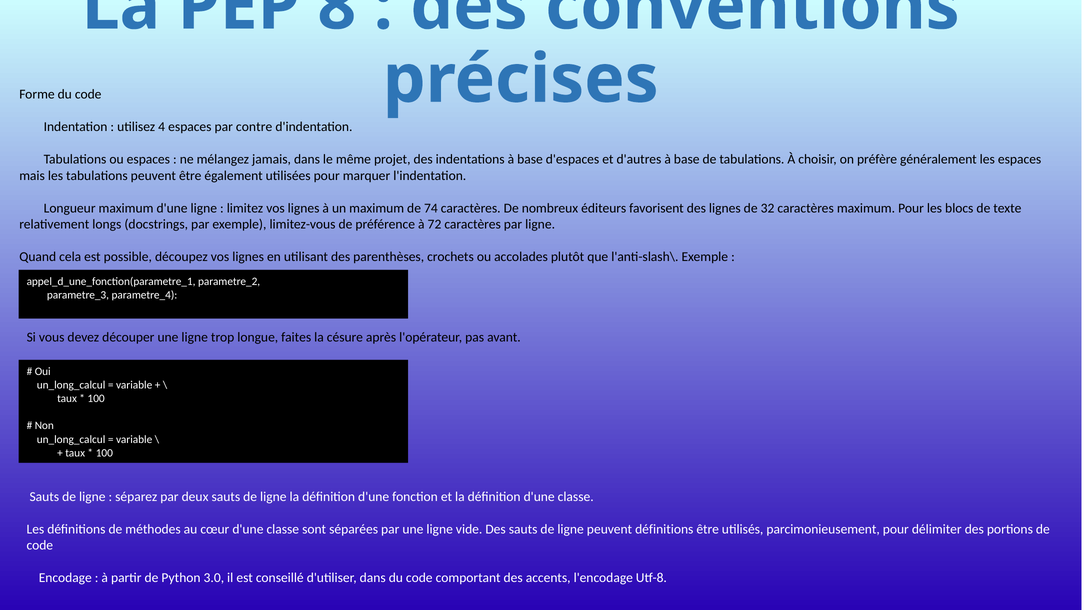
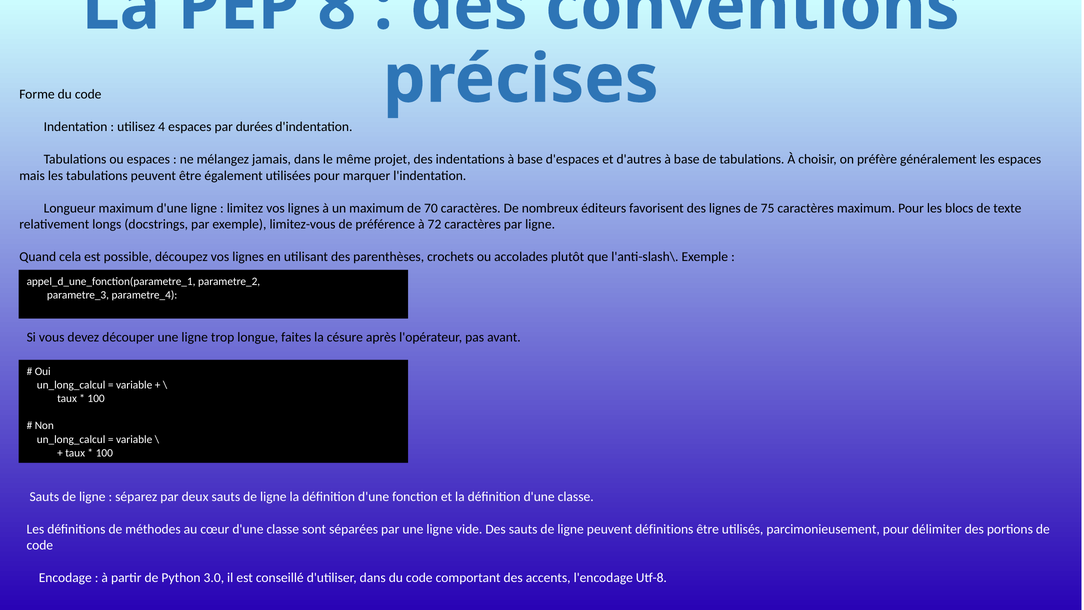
contre: contre -> durées
74: 74 -> 70
32: 32 -> 75
